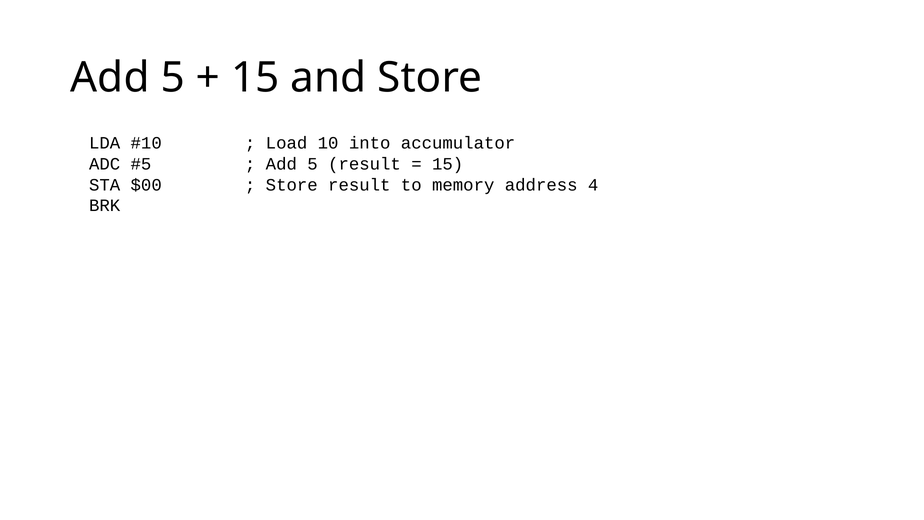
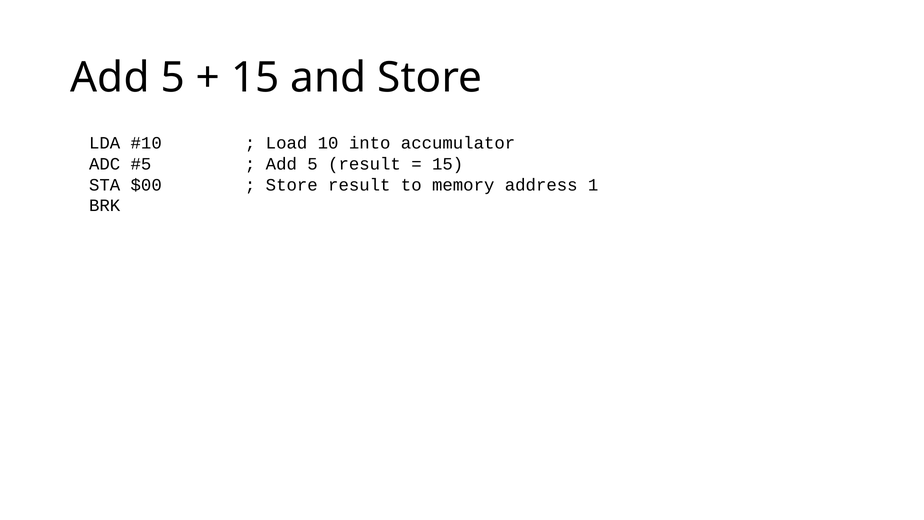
4: 4 -> 1
